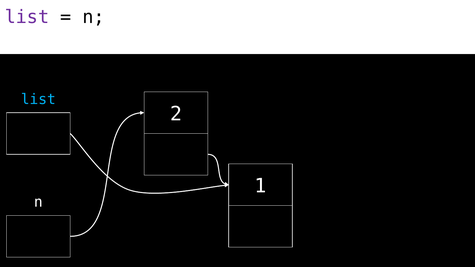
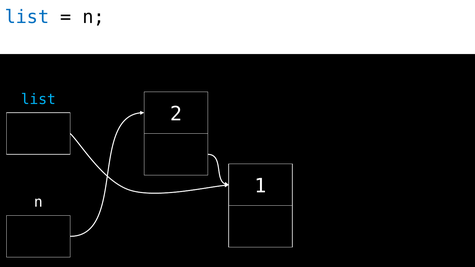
list at (27, 17) colour: purple -> blue
